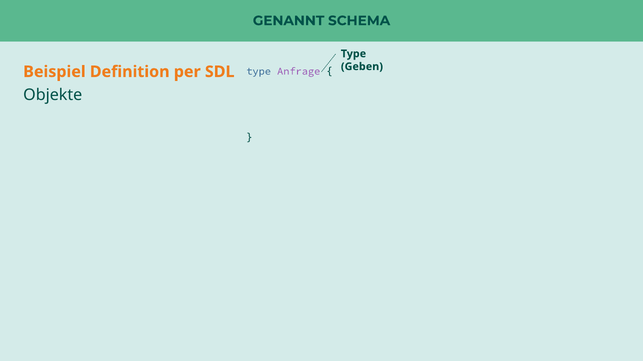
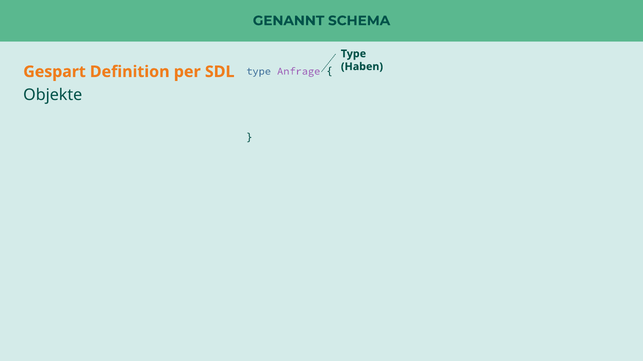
Geben: Geben -> Haben
Beispiel: Beispiel -> Gespart
